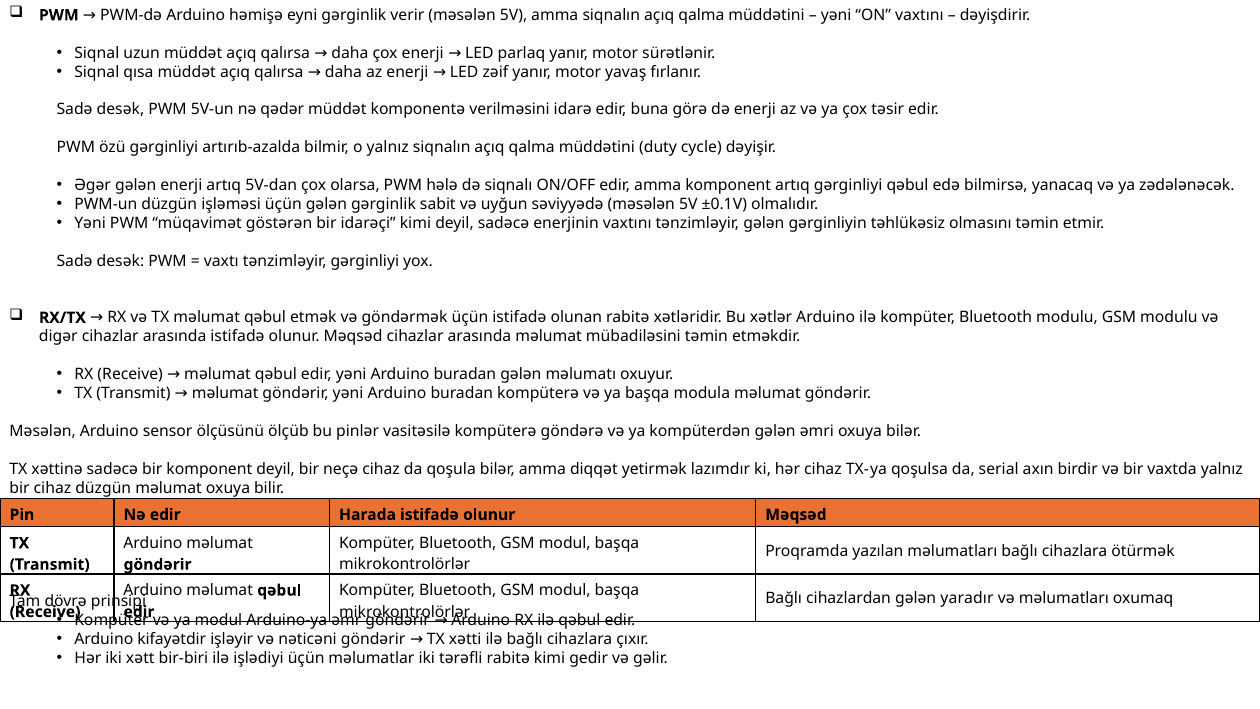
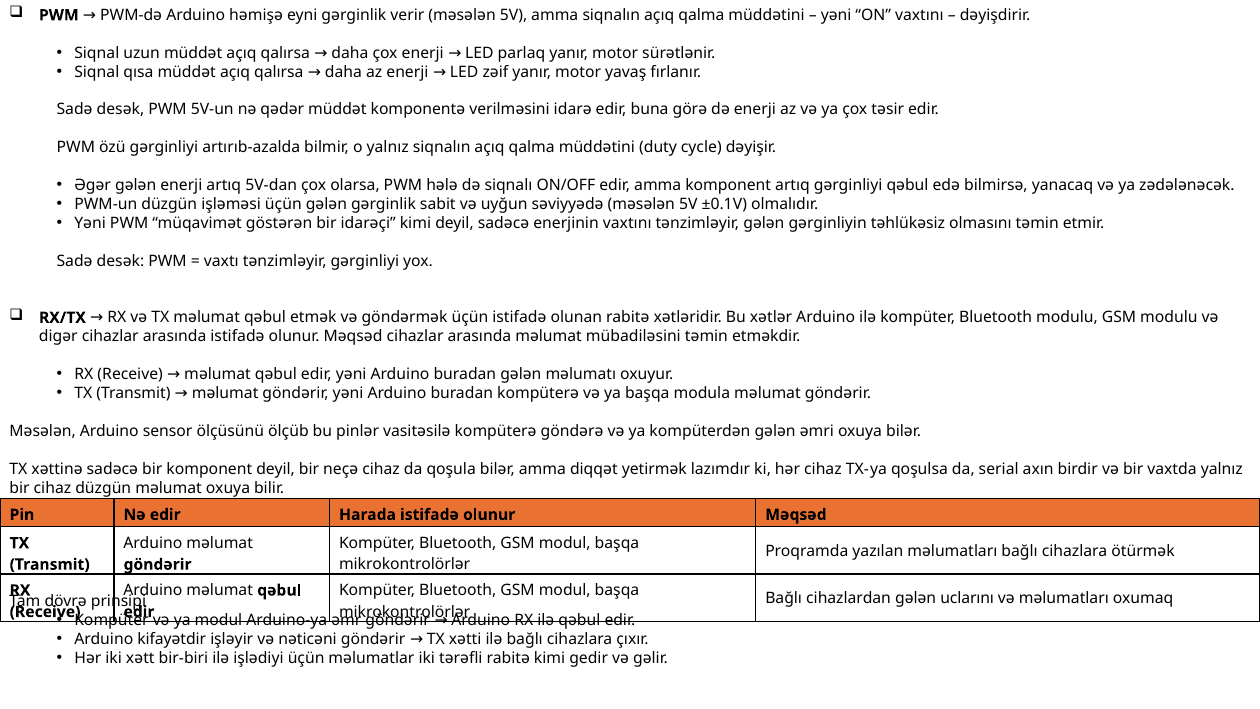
yaradır: yaradır -> uclarını
